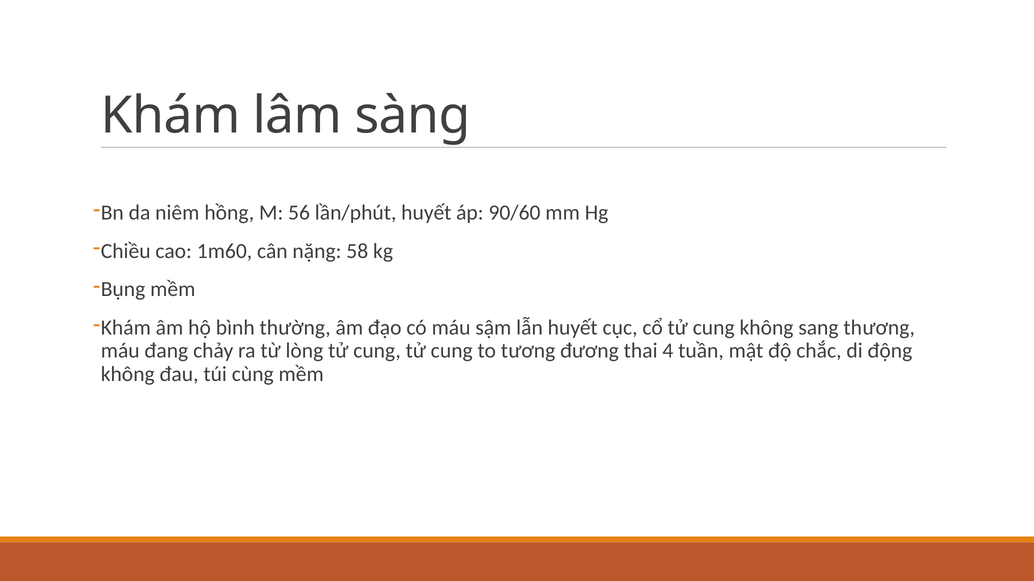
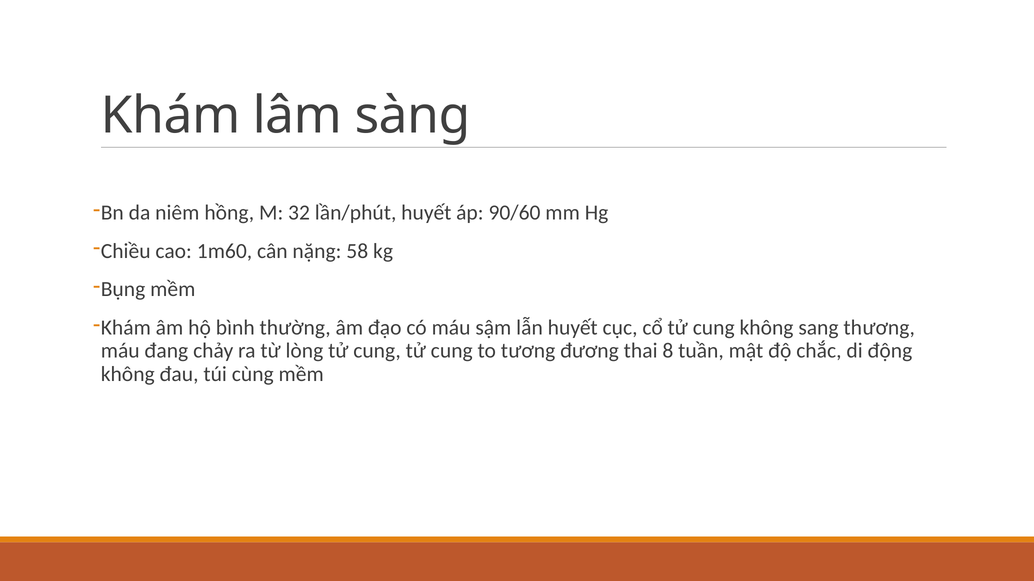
56: 56 -> 32
4: 4 -> 8
